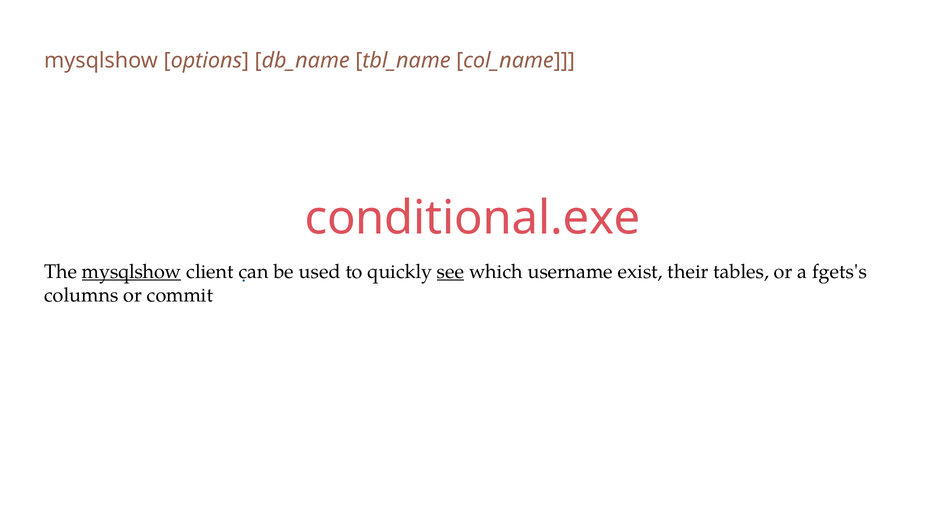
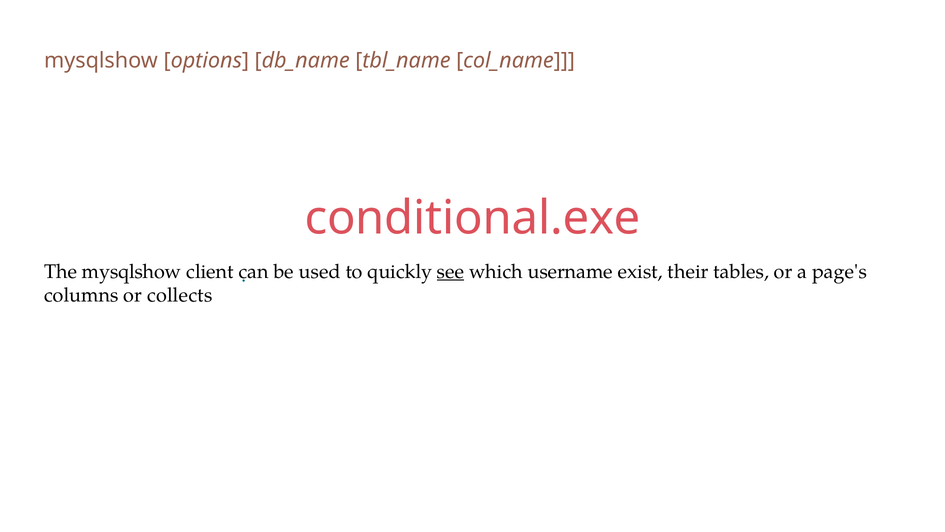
mysqlshow at (132, 271) underline: present -> none
fgets's: fgets's -> page's
commit: commit -> collects
